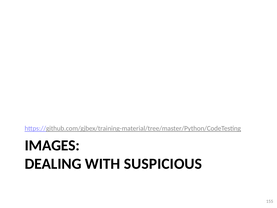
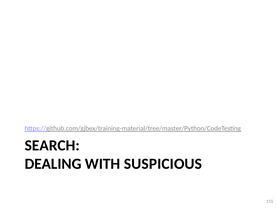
IMAGES: IMAGES -> SEARCH
